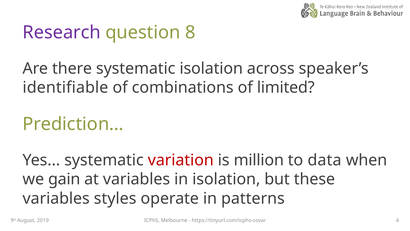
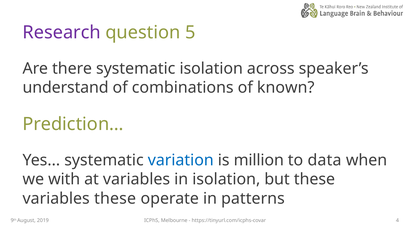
8: 8 -> 5
identifiable: identifiable -> understand
limited: limited -> known
variation colour: red -> blue
gain: gain -> with
variables styles: styles -> these
